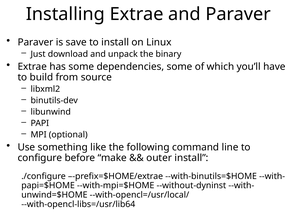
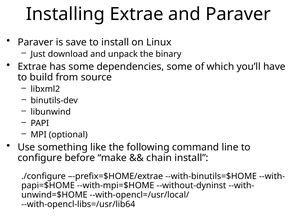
outer: outer -> chain
